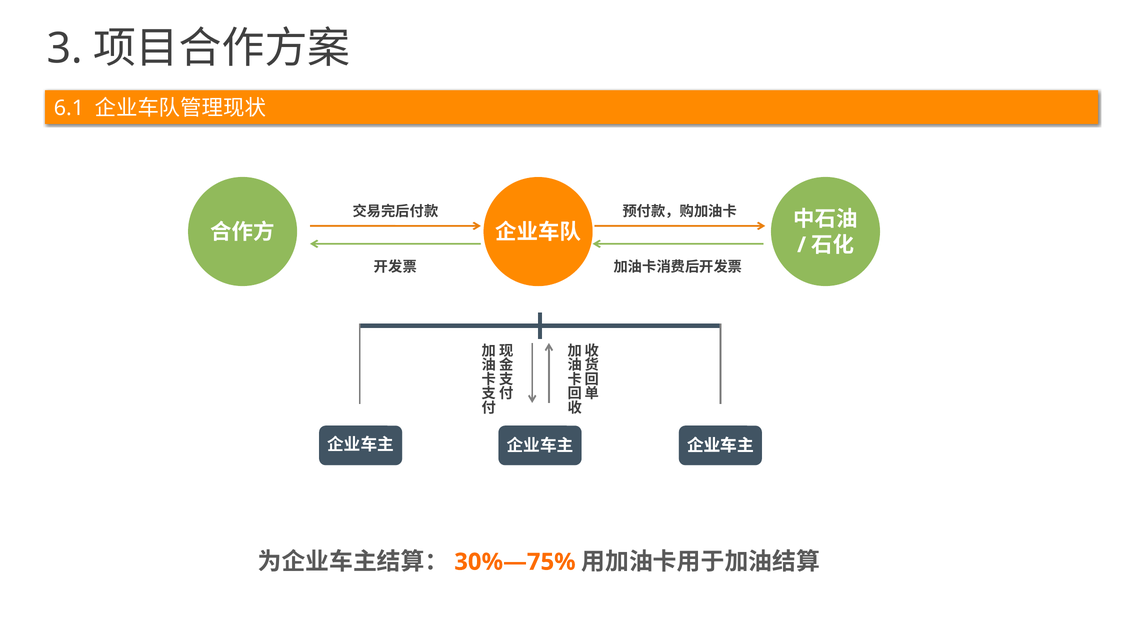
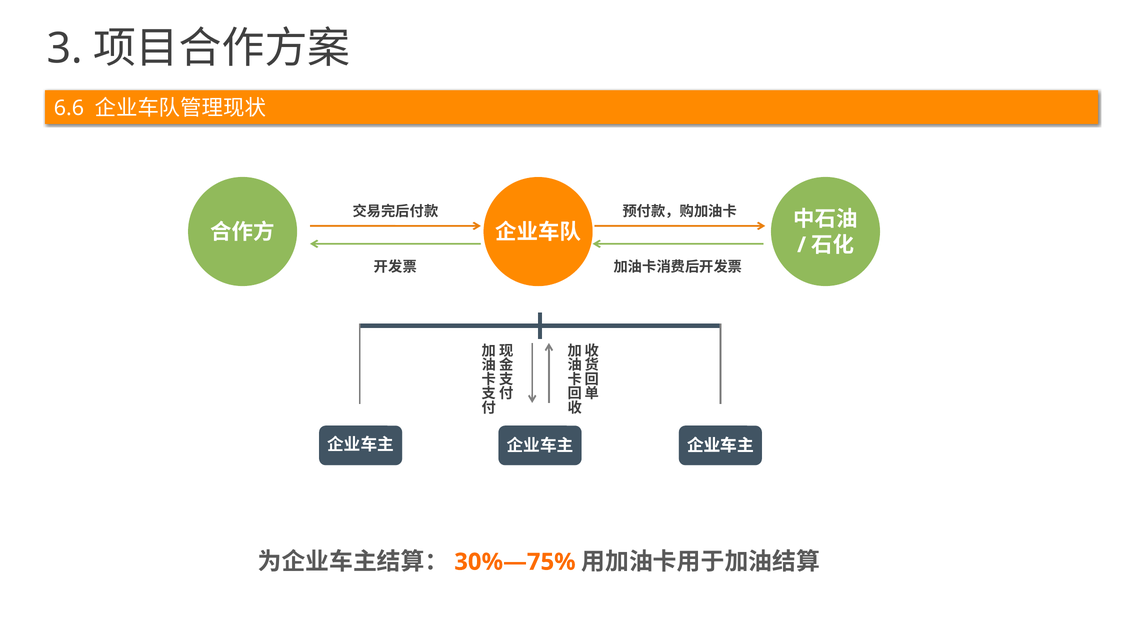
6.1: 6.1 -> 6.6
